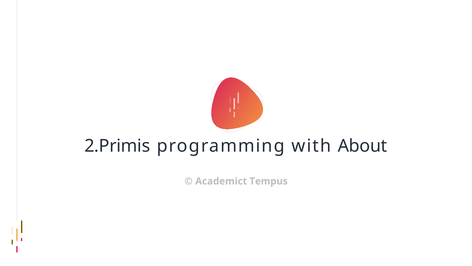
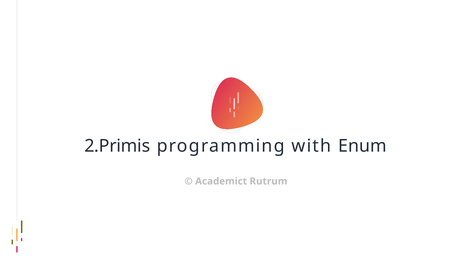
About: About -> Enum
Tempus: Tempus -> Rutrum
